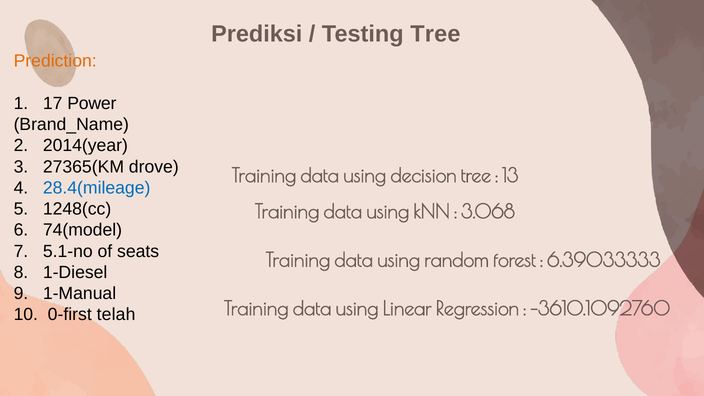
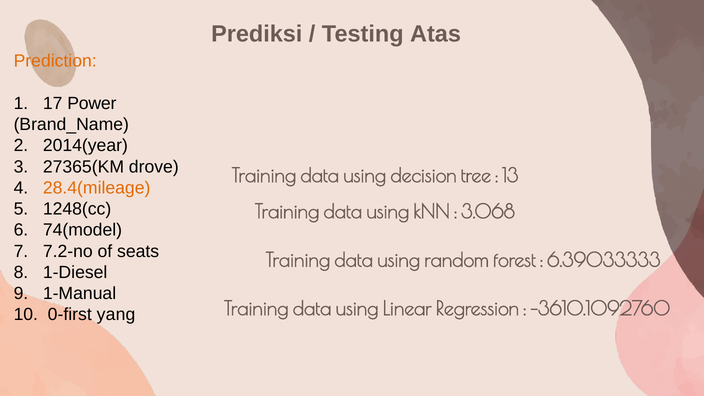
Testing Tree: Tree -> Atas
28.4(mileage colour: blue -> orange
5.1-no: 5.1-no -> 7.2-no
telah: telah -> yang
